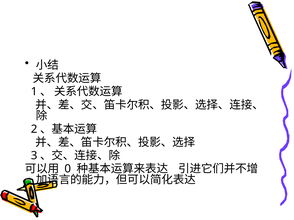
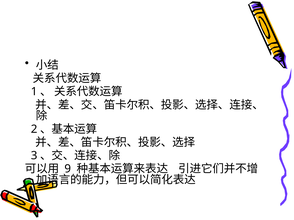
0: 0 -> 9
